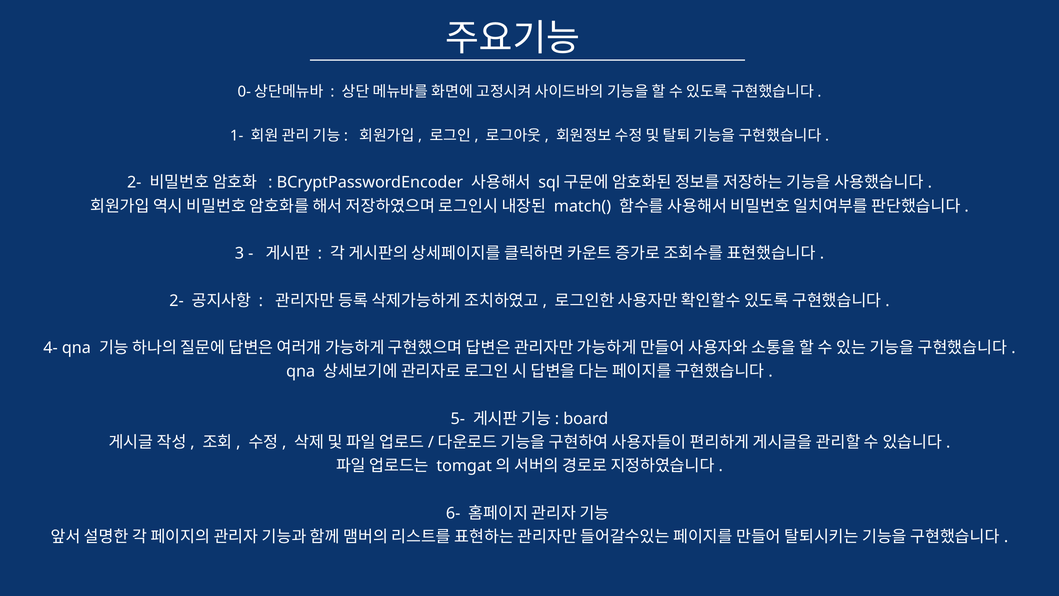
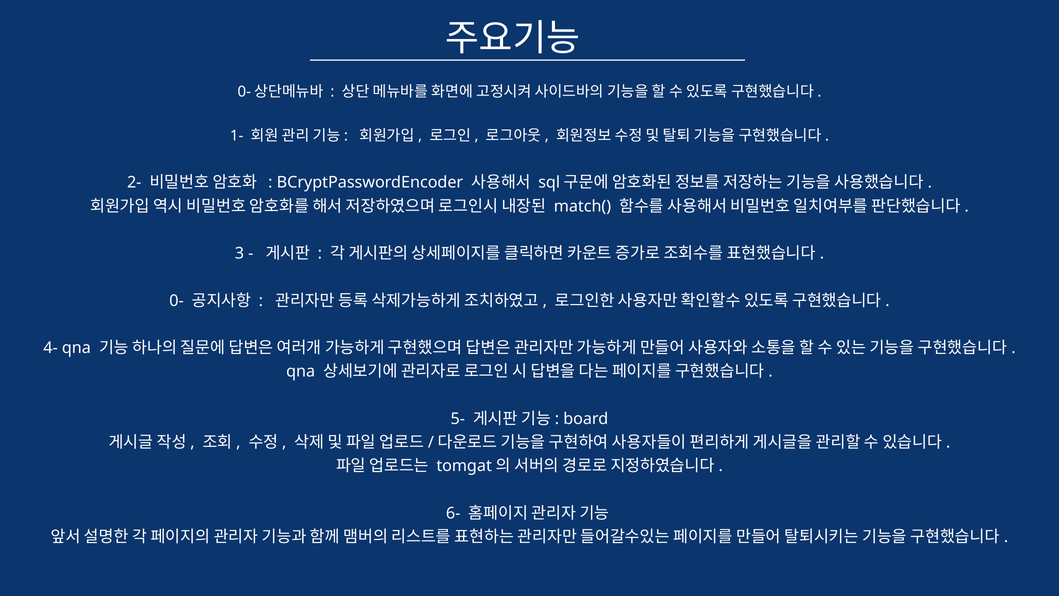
2- at (177, 301): 2- -> 0-
